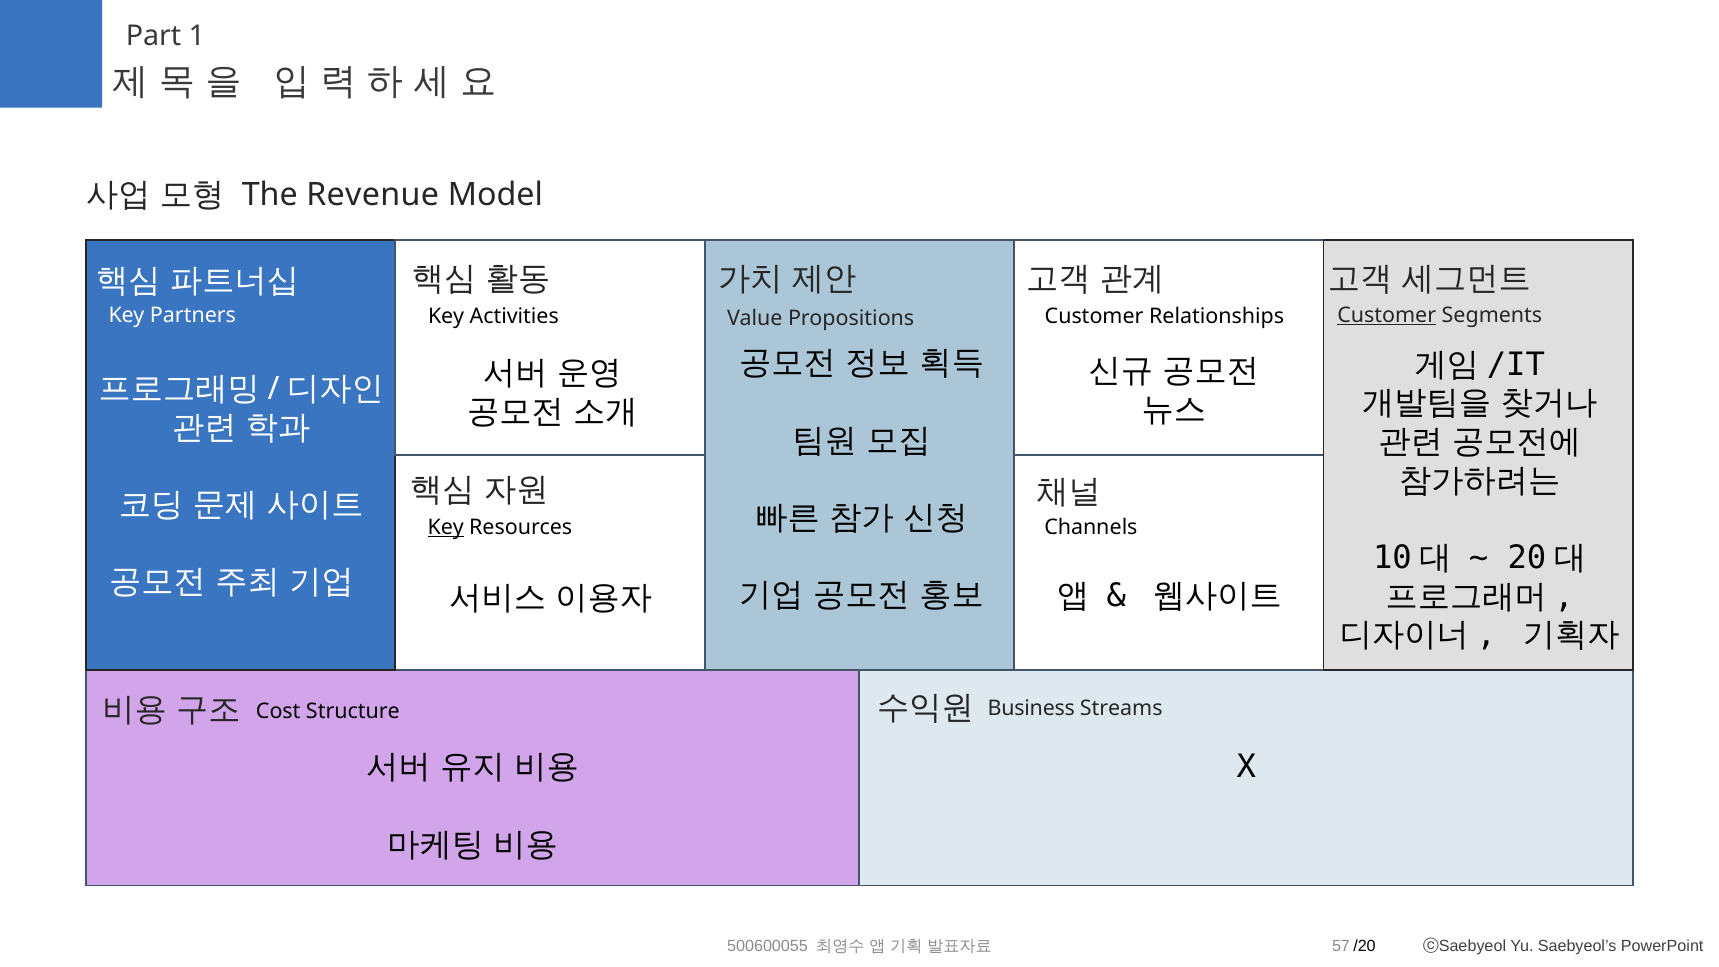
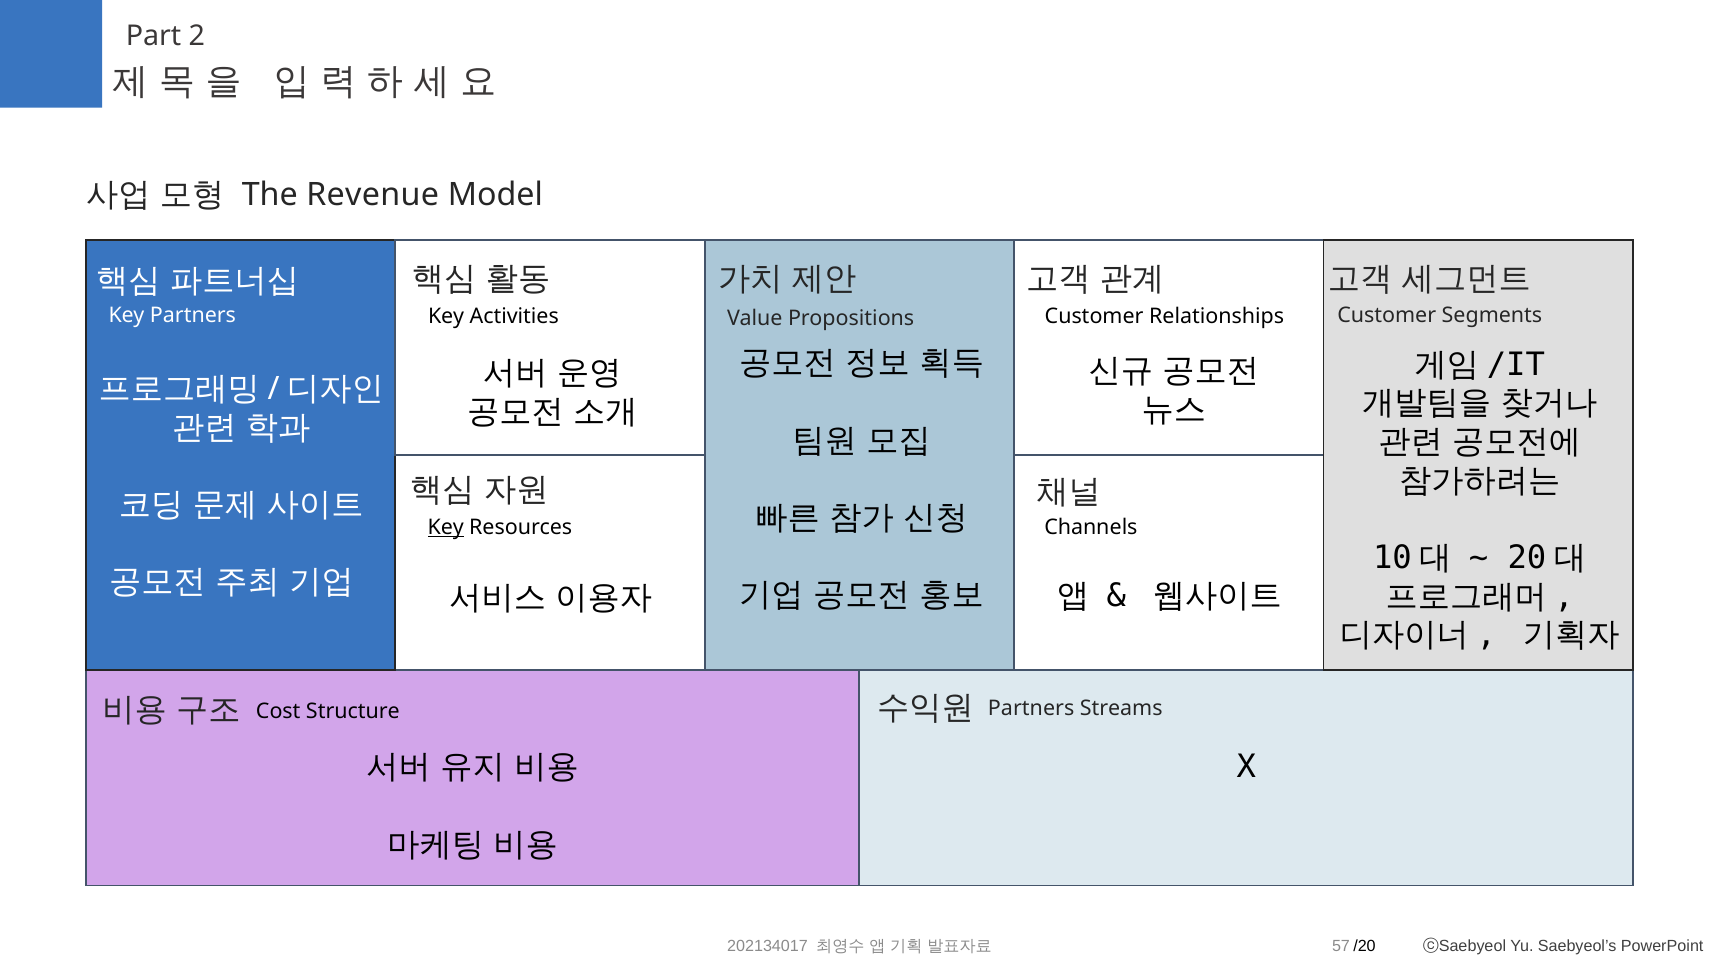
1: 1 -> 2
Customer at (1387, 315) underline: present -> none
Structure Business: Business -> Partners
500600055: 500600055 -> 202134017
